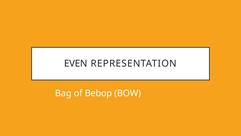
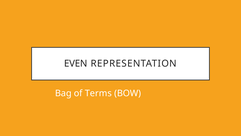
Bebop: Bebop -> Terms
